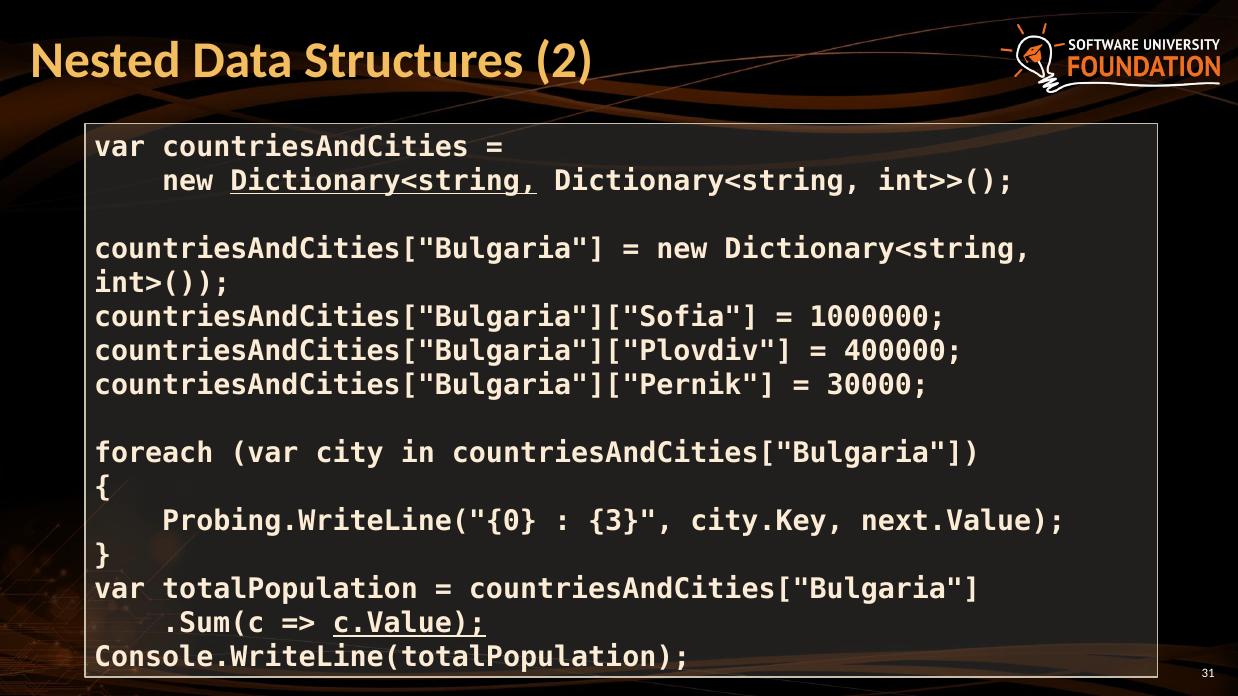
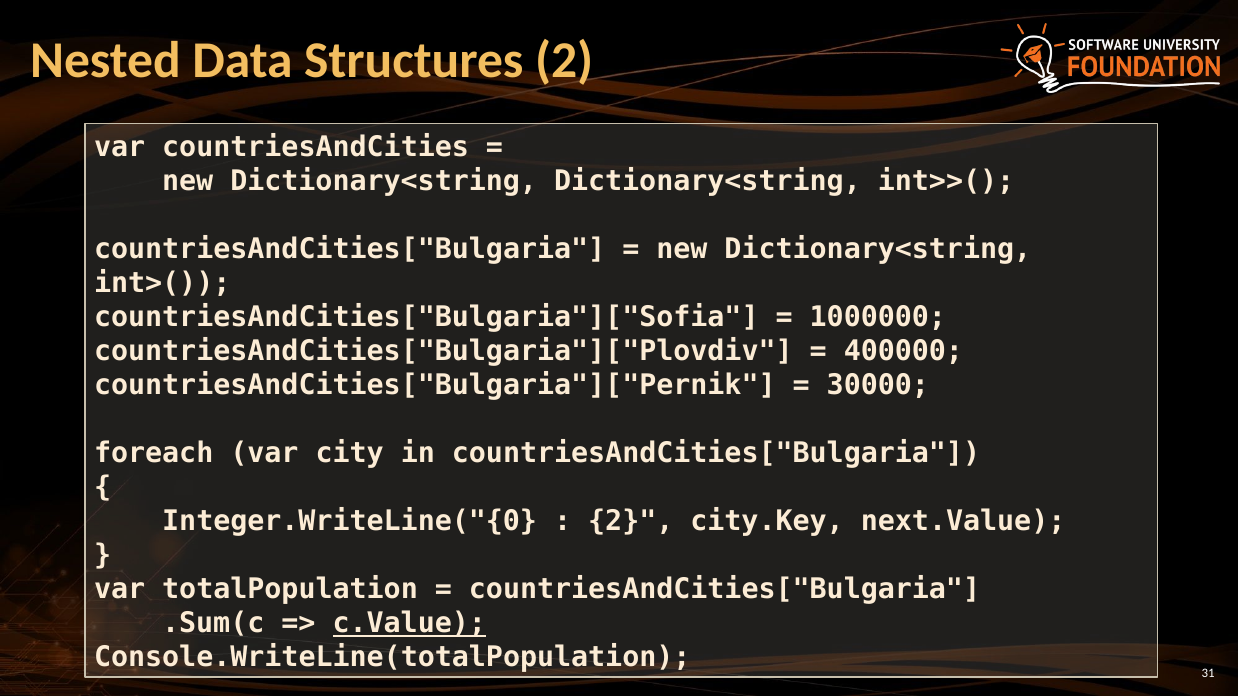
Dictionary<string at (384, 181) underline: present -> none
Probing.WriteLine("{0: Probing.WriteLine("{0 -> Integer.WriteLine("{0
3 at (631, 522): 3 -> 2
